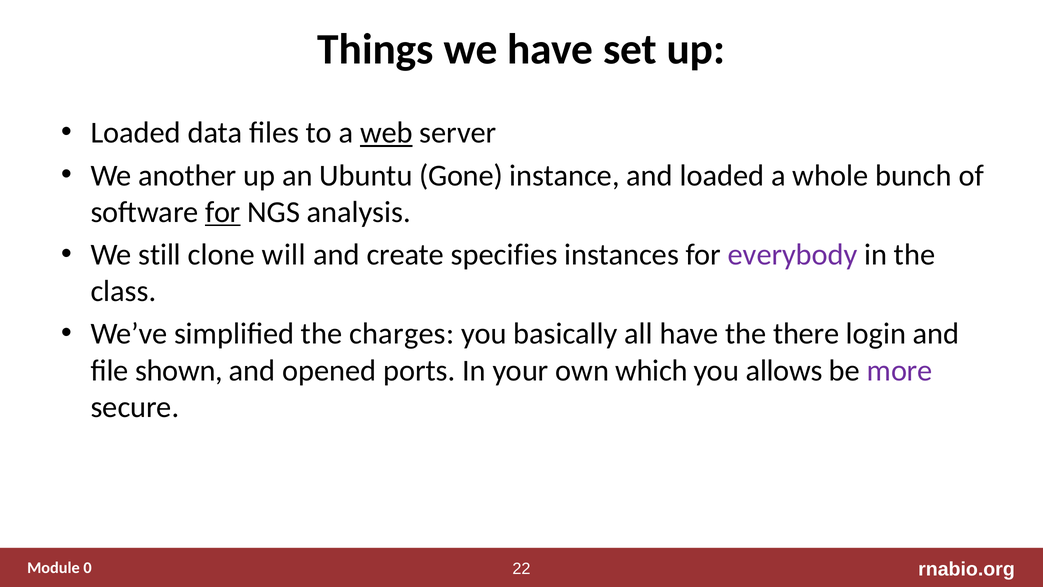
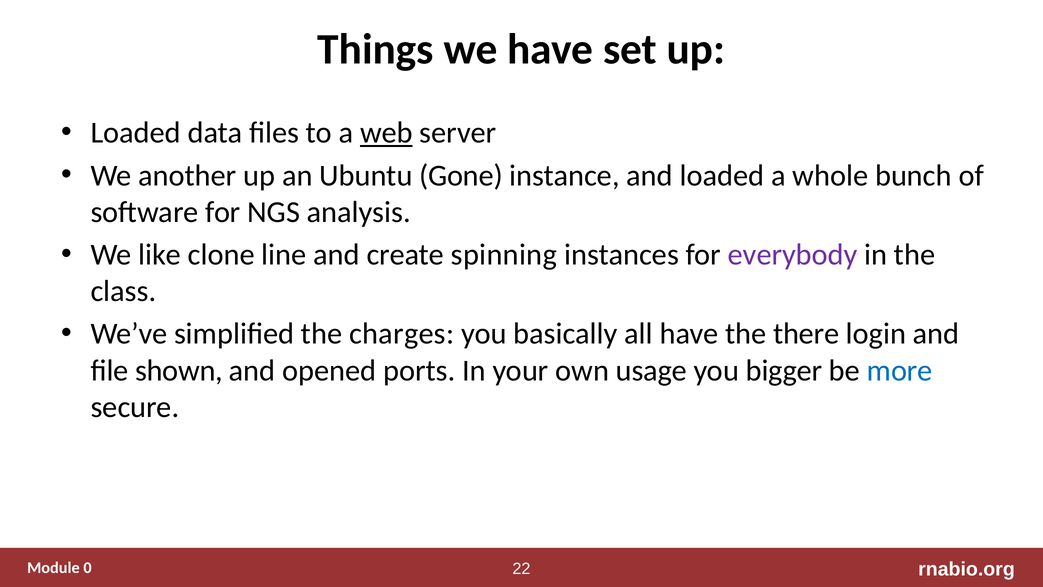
for at (223, 212) underline: present -> none
still: still -> like
will: will -> line
specifies: specifies -> spinning
which: which -> usage
allows: allows -> bigger
more colour: purple -> blue
